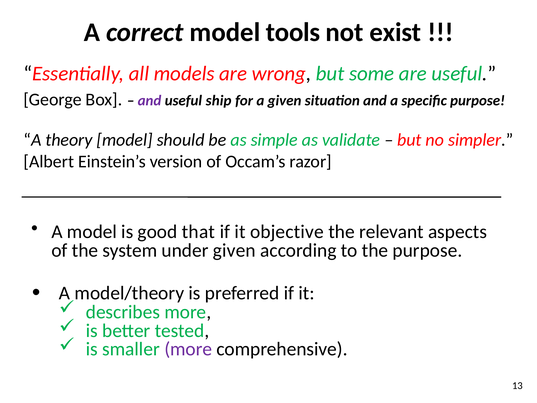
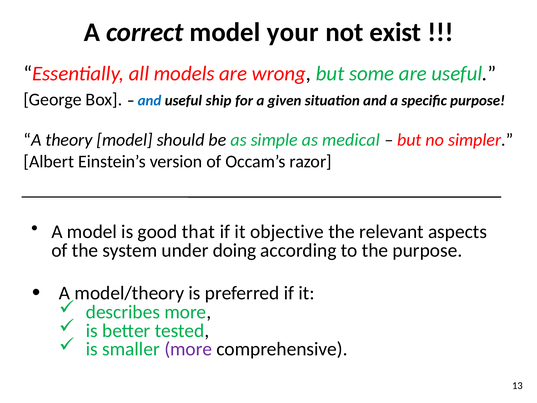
tools: tools -> your
and at (150, 100) colour: purple -> blue
validate: validate -> medical
under given: given -> doing
